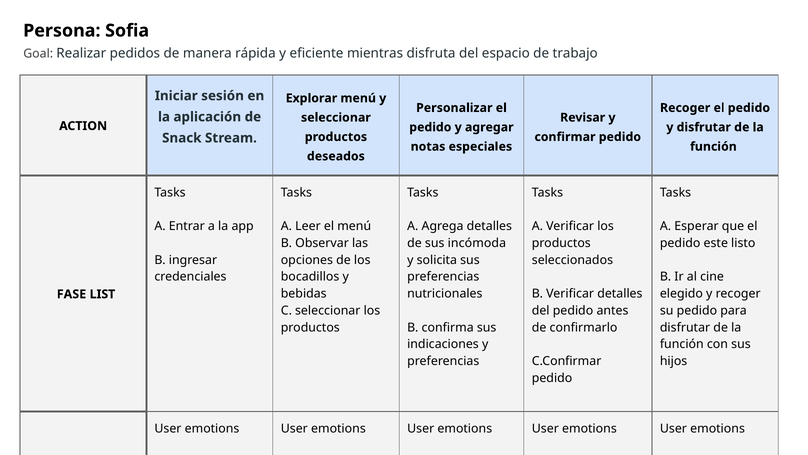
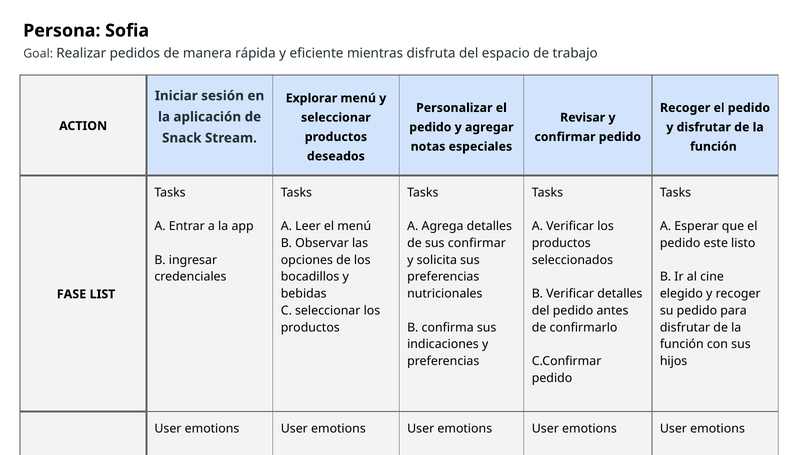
sus incómoda: incómoda -> confirmar
